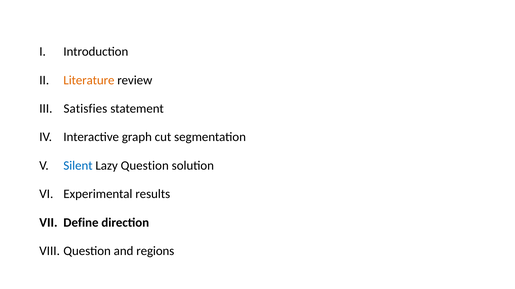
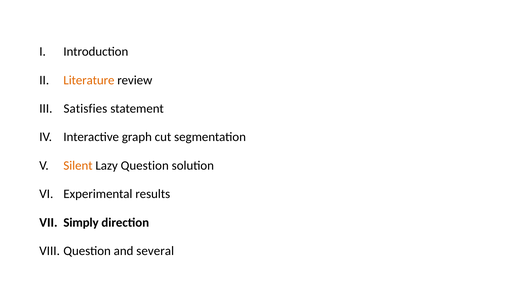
Silent colour: blue -> orange
Define: Define -> Simply
regions: regions -> several
